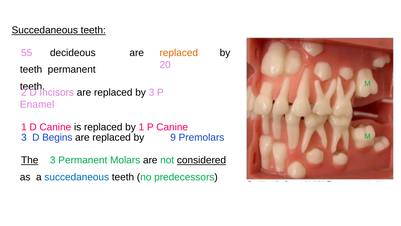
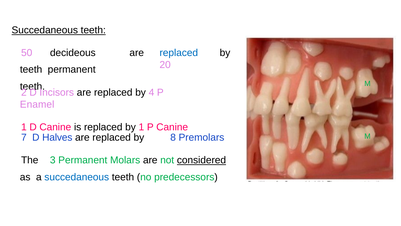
replaced at (179, 53) colour: orange -> blue
55: 55 -> 50
by 3: 3 -> 4
3 at (24, 137): 3 -> 7
Begins: Begins -> Halves
9: 9 -> 8
The underline: present -> none
